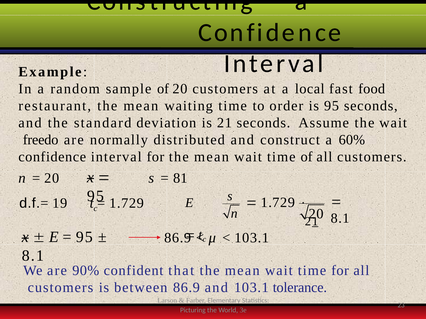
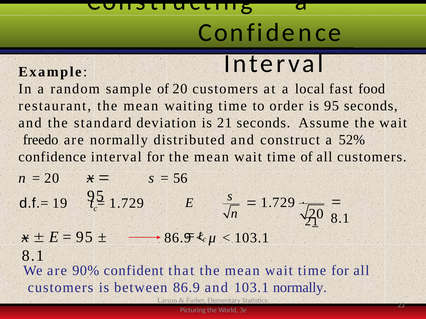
60%: 60% -> 52%
81: 81 -> 56
103.1 tolerance: tolerance -> normally
